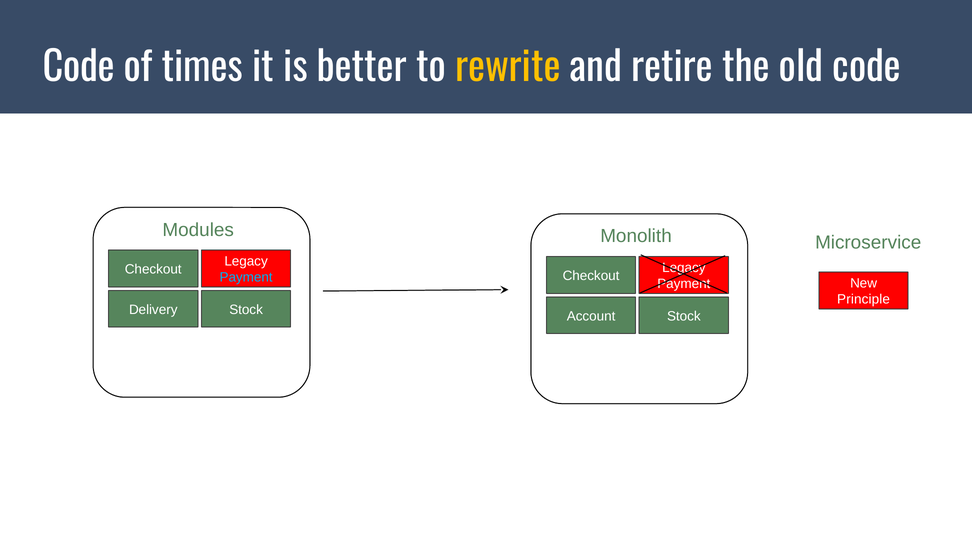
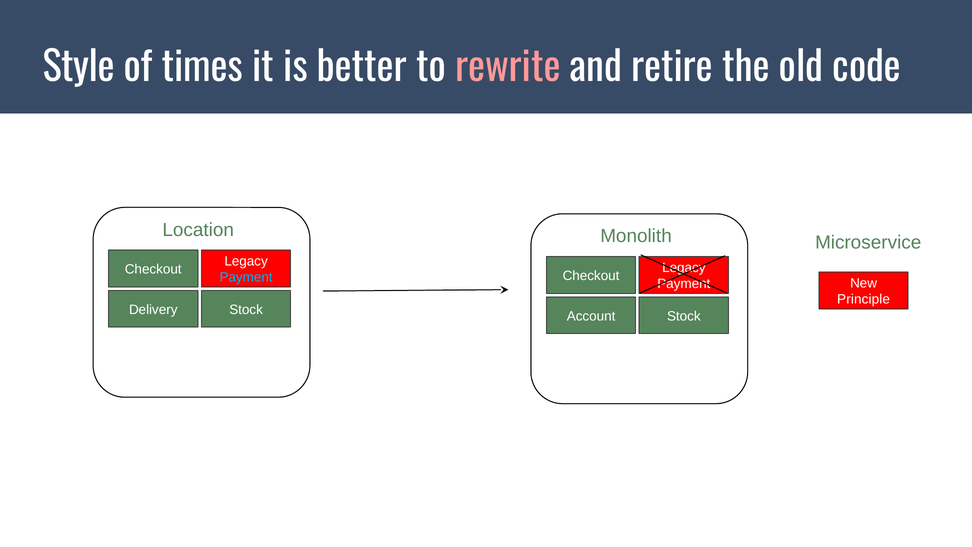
Code at (79, 68): Code -> Style
rewrite colour: yellow -> pink
Modules: Modules -> Location
